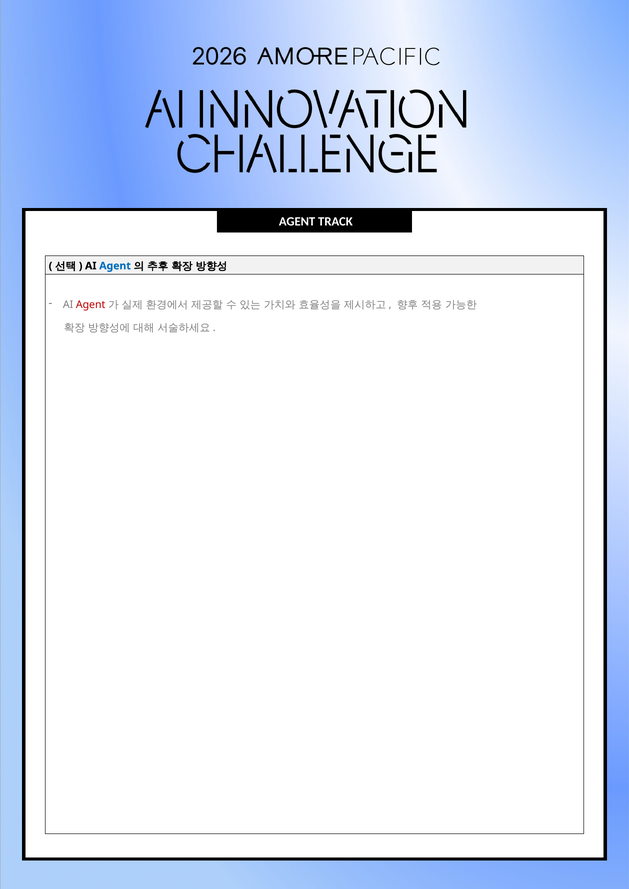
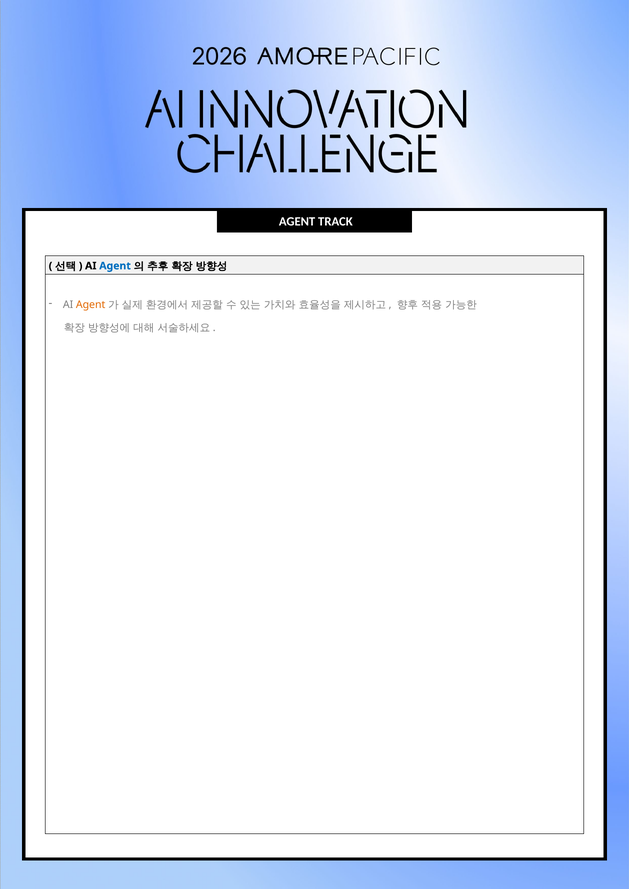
Agent at (91, 305) colour: red -> orange
